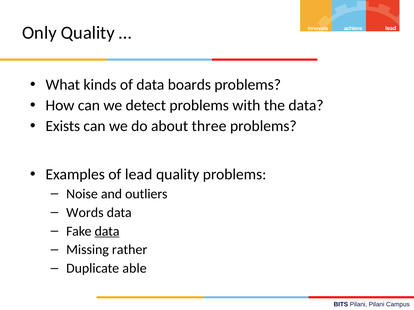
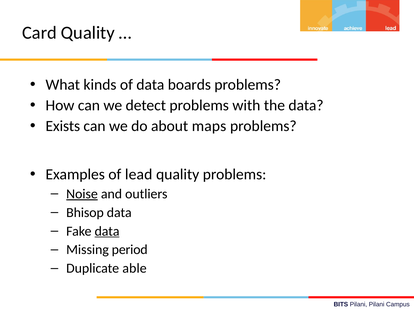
Only: Only -> Card
three: three -> maps
Noise underline: none -> present
Words: Words -> Bhisop
rather: rather -> period
